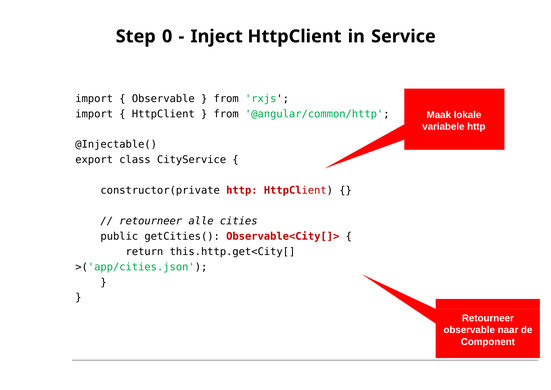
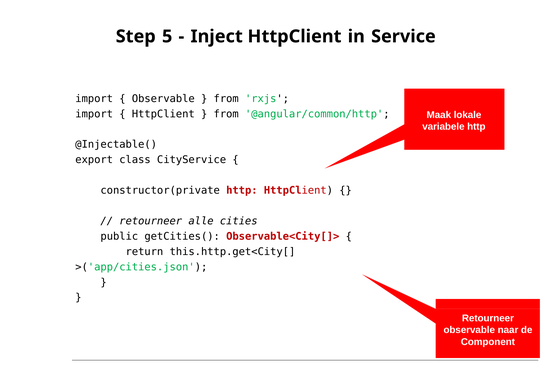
0: 0 -> 5
